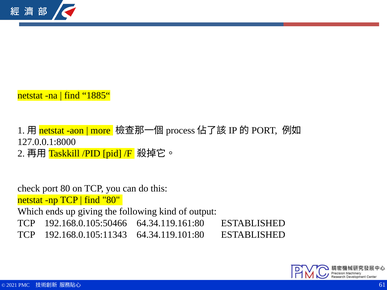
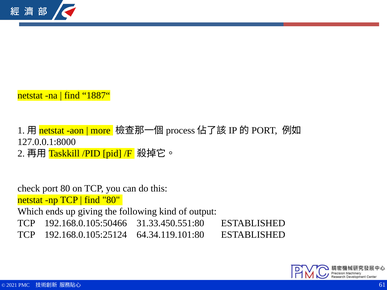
1885“: 1885“ -> 1887“
64.34.119.161:80: 64.34.119.161:80 -> 31.33.450.551:80
192.168.0.105:11343: 192.168.0.105:11343 -> 192.168.0.105:25124
